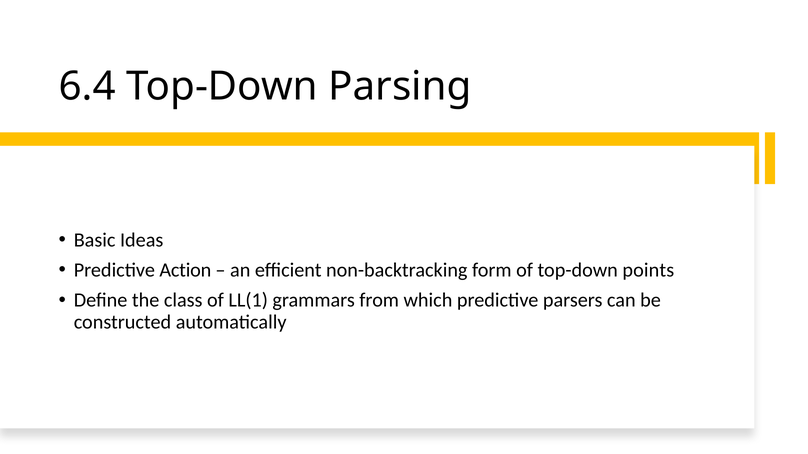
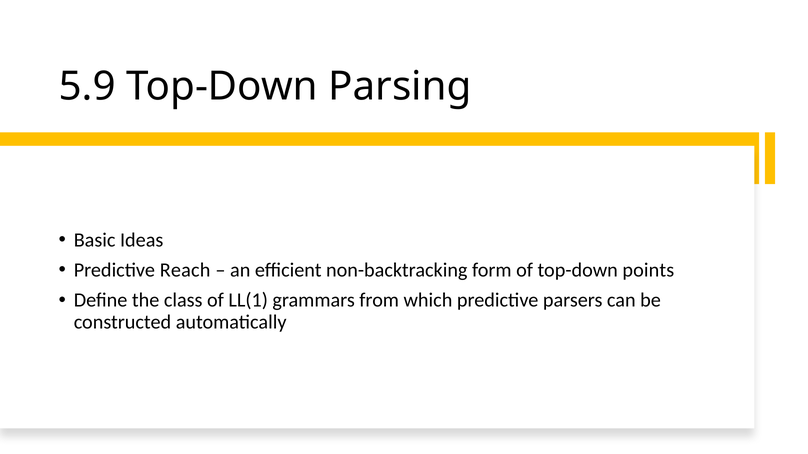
6.4: 6.4 -> 5.9
Action: Action -> Reach
